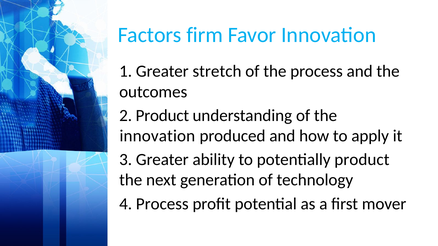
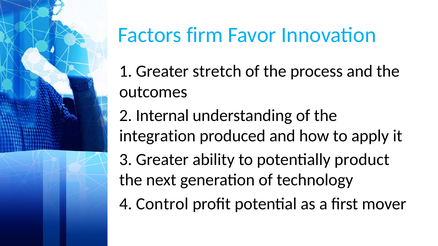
2 Product: Product -> Internal
innovation at (157, 136): innovation -> integration
4 Process: Process -> Control
